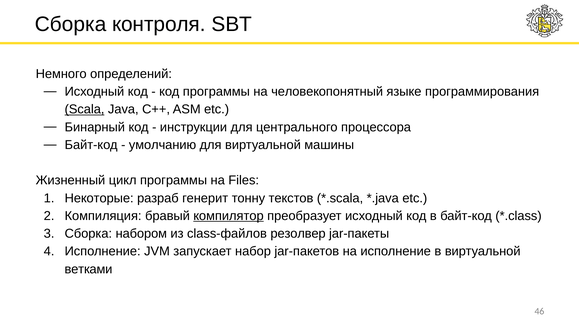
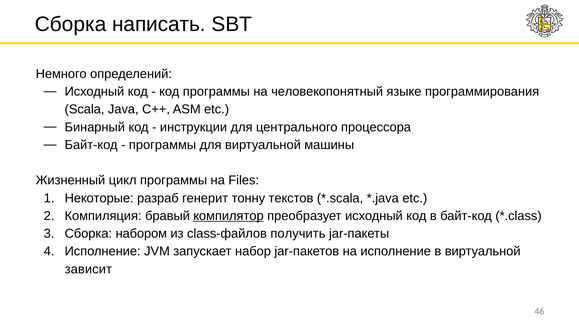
контроля: контроля -> написать
Scala underline: present -> none
умолчанию at (163, 145): умолчанию -> программы
резолвер: резолвер -> получить
ветками: ветками -> зависит
